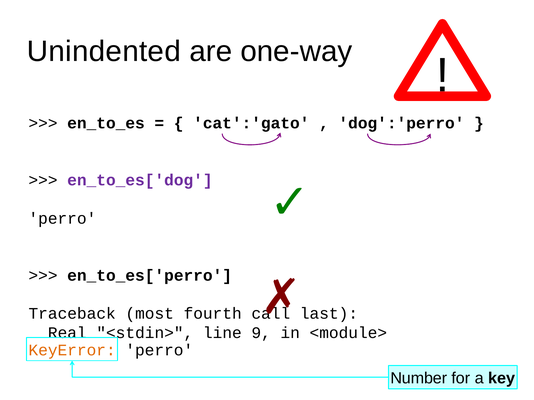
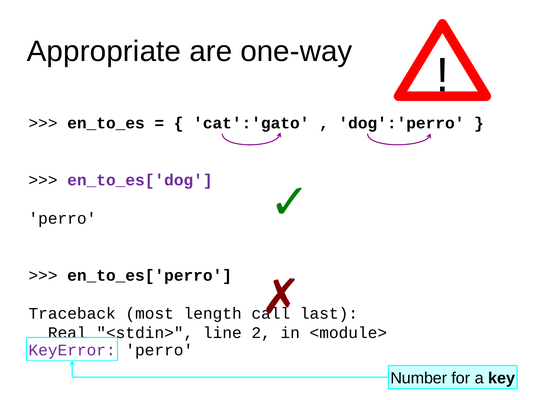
Unindented: Unindented -> Appropriate
fourth: fourth -> length
9: 9 -> 2
KeyError colour: orange -> purple
